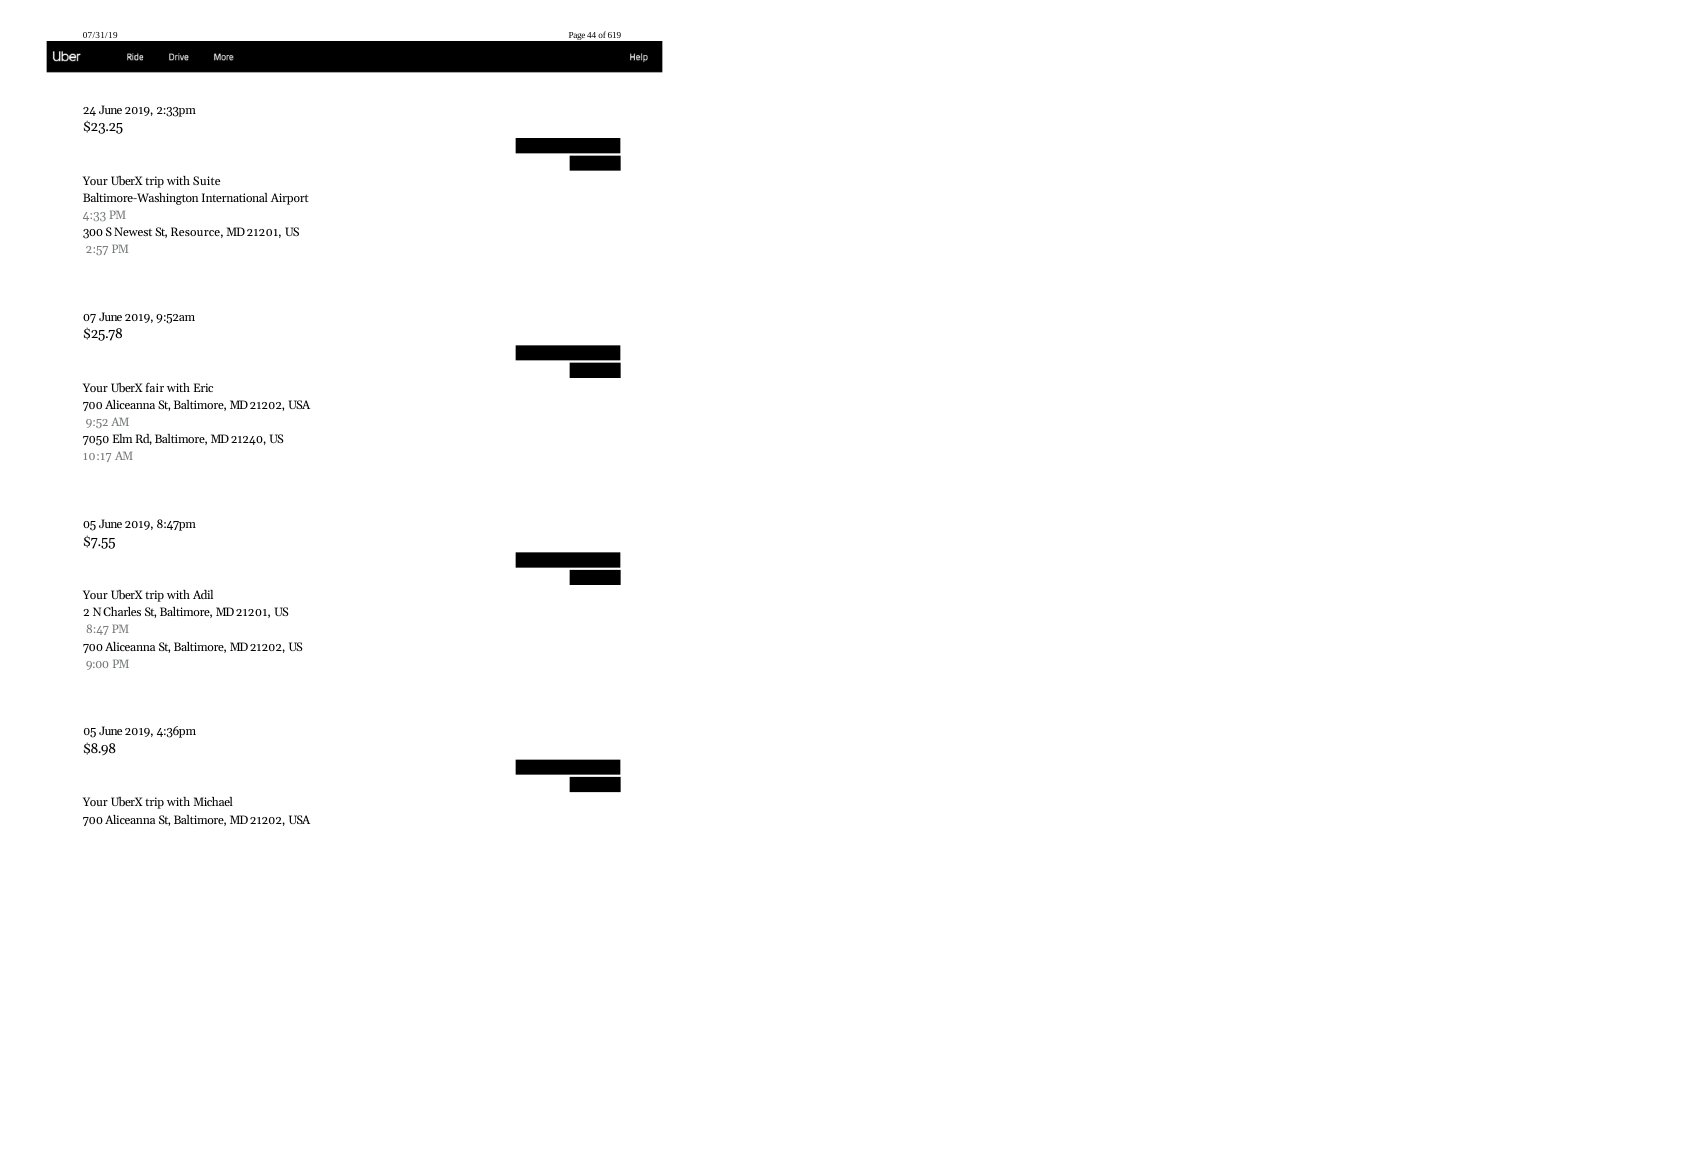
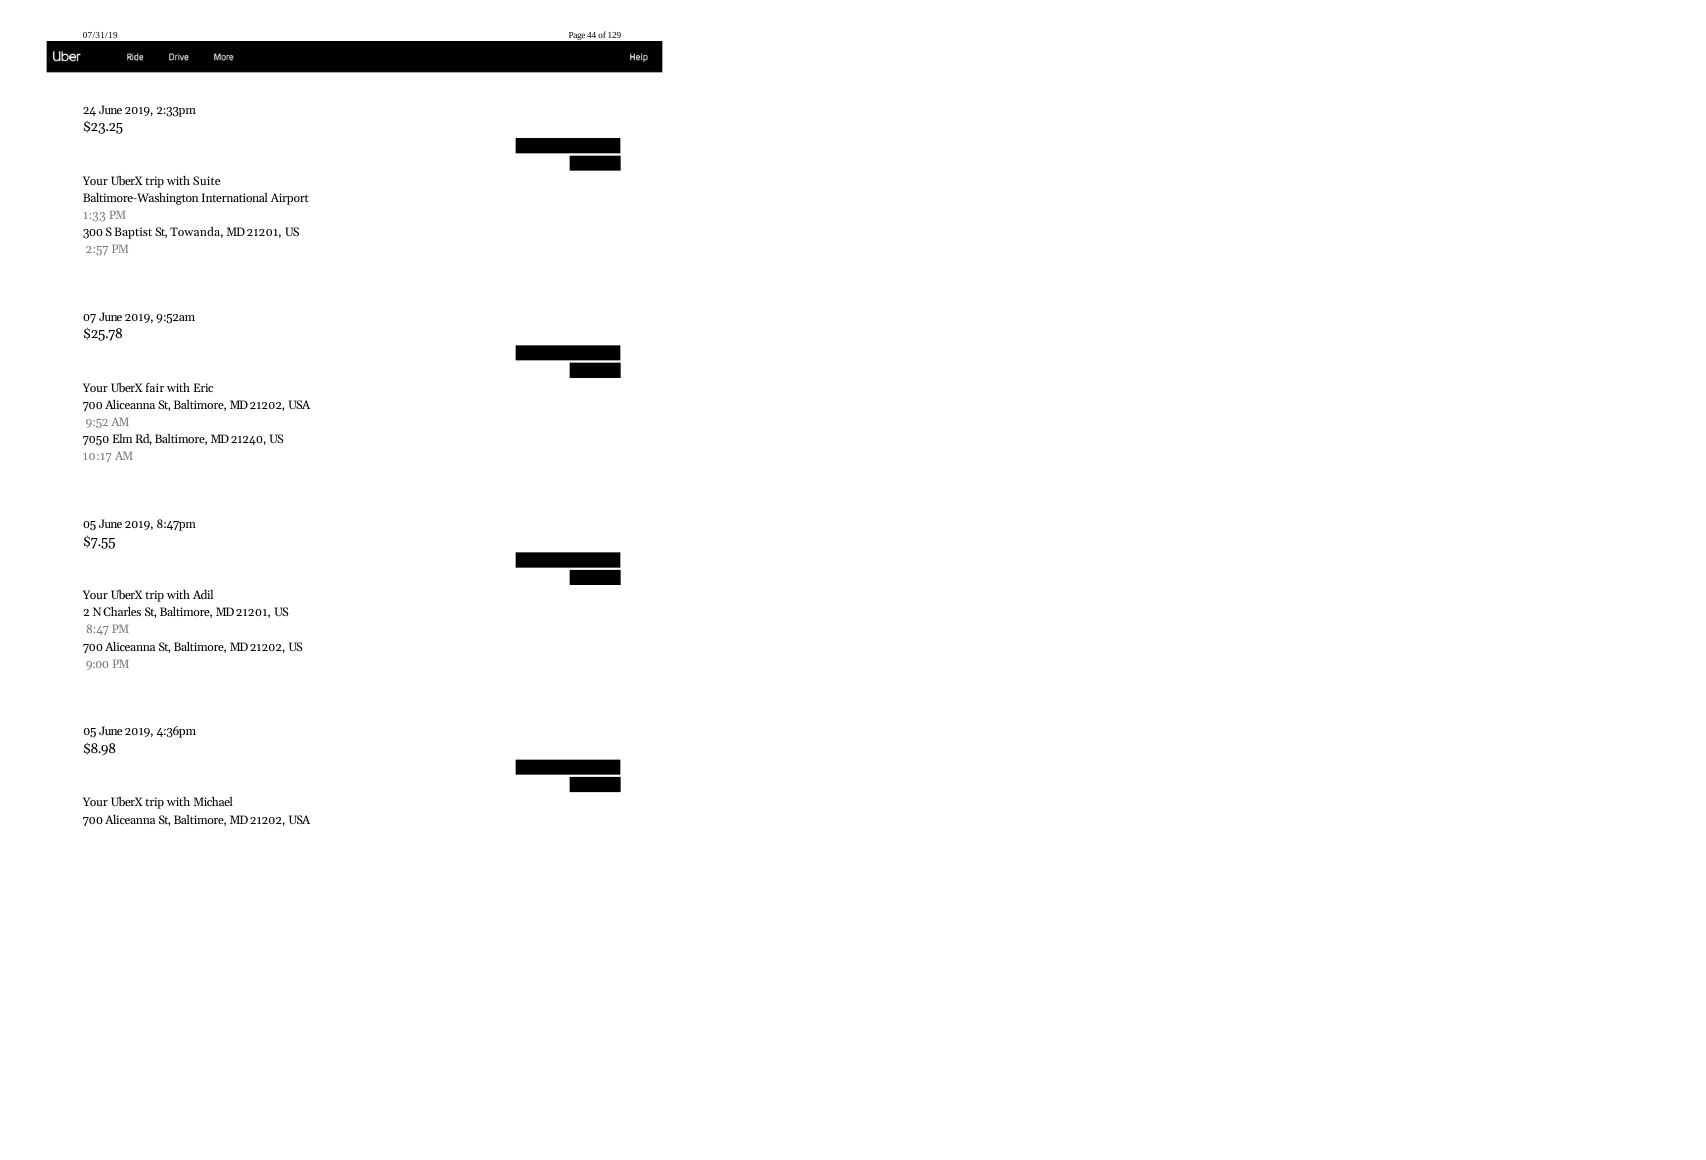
619: 619 -> 129
4:33: 4:33 -> 1:33
Newest: Newest -> Baptist
Resource: Resource -> Towanda
